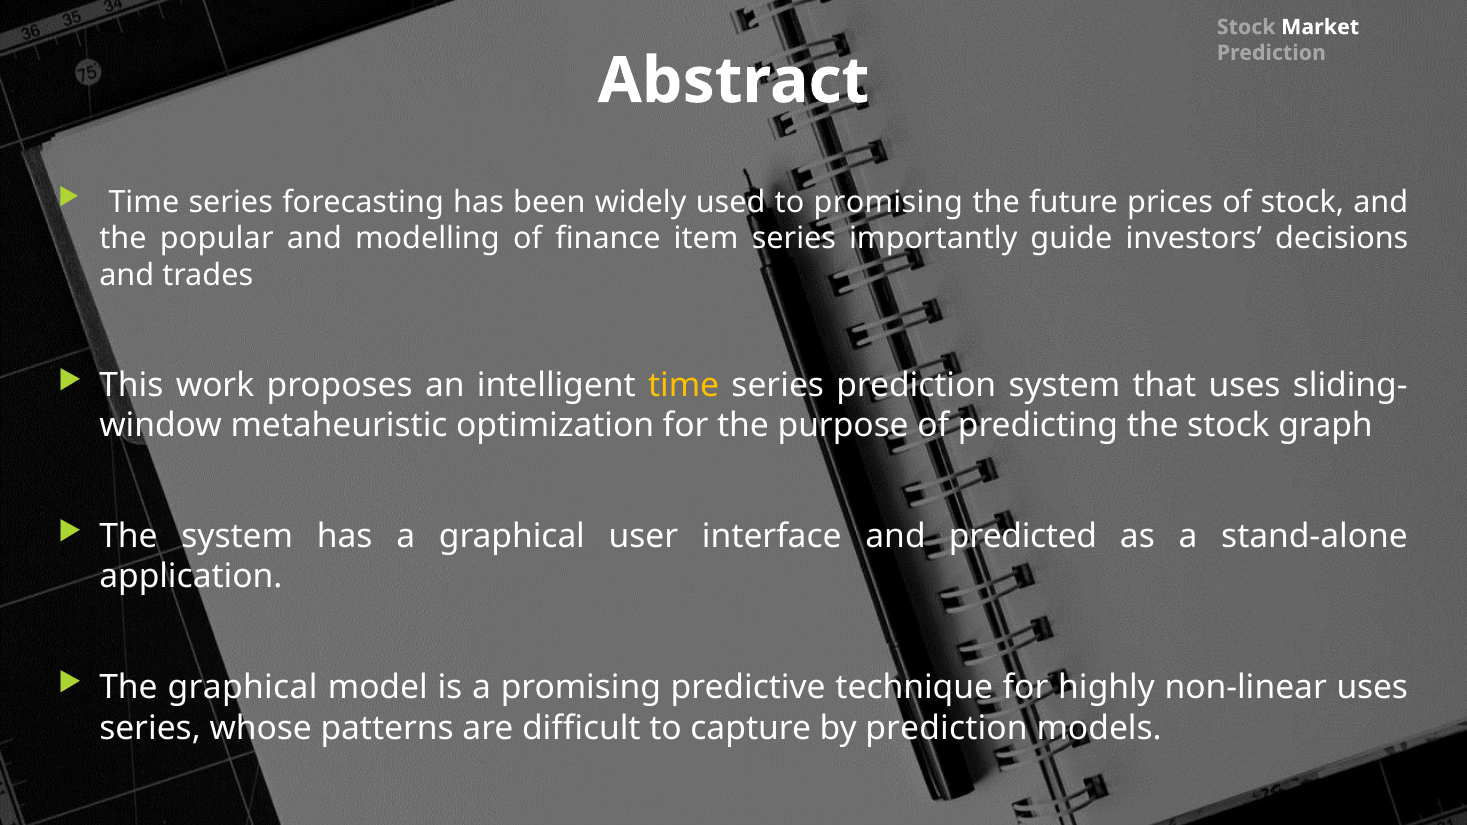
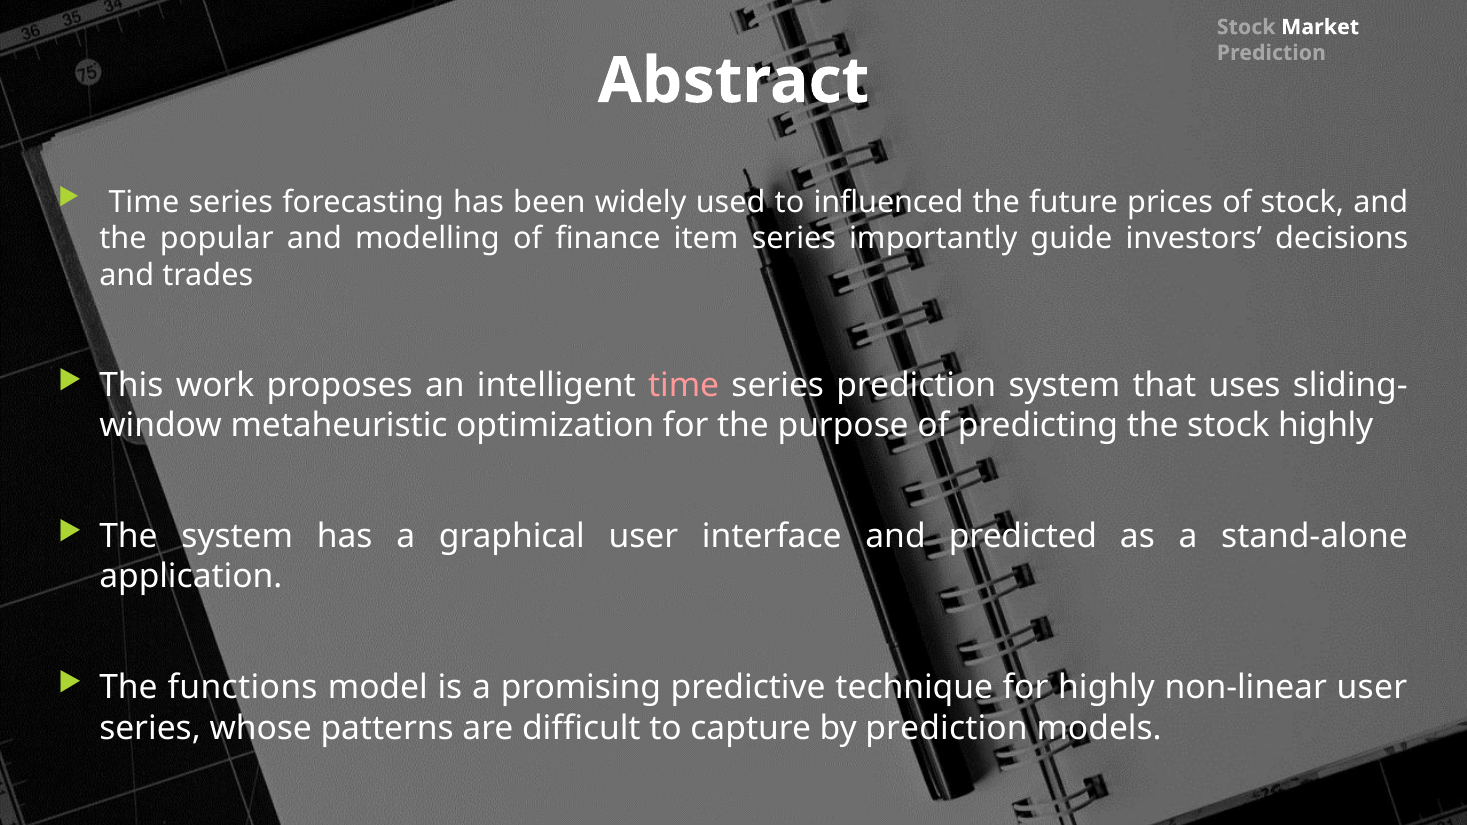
to promising: promising -> influenced
time at (684, 385) colour: yellow -> pink
stock graph: graph -> highly
The graphical: graphical -> functions
non-linear uses: uses -> user
